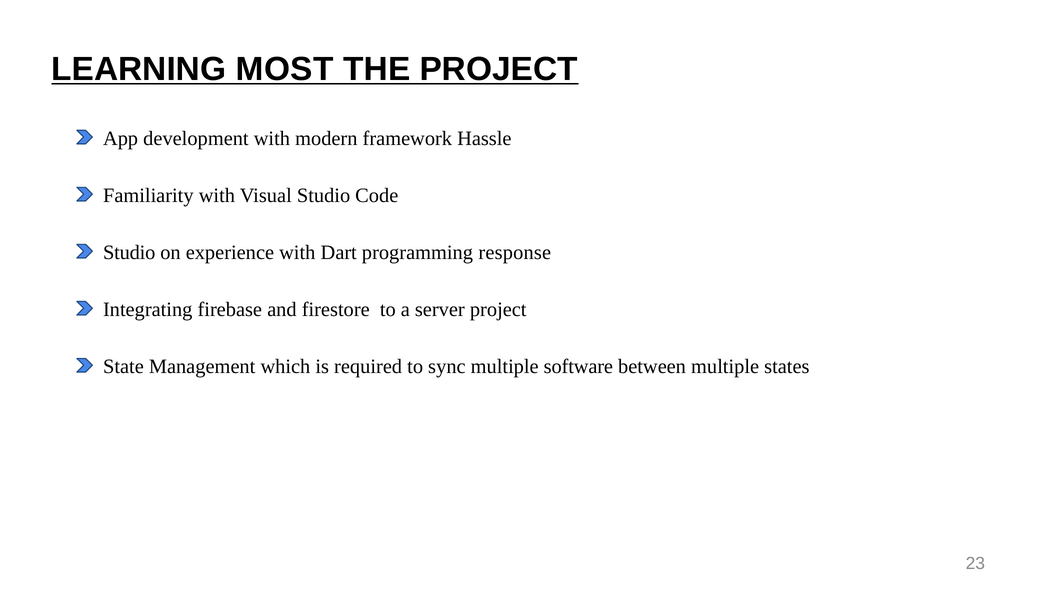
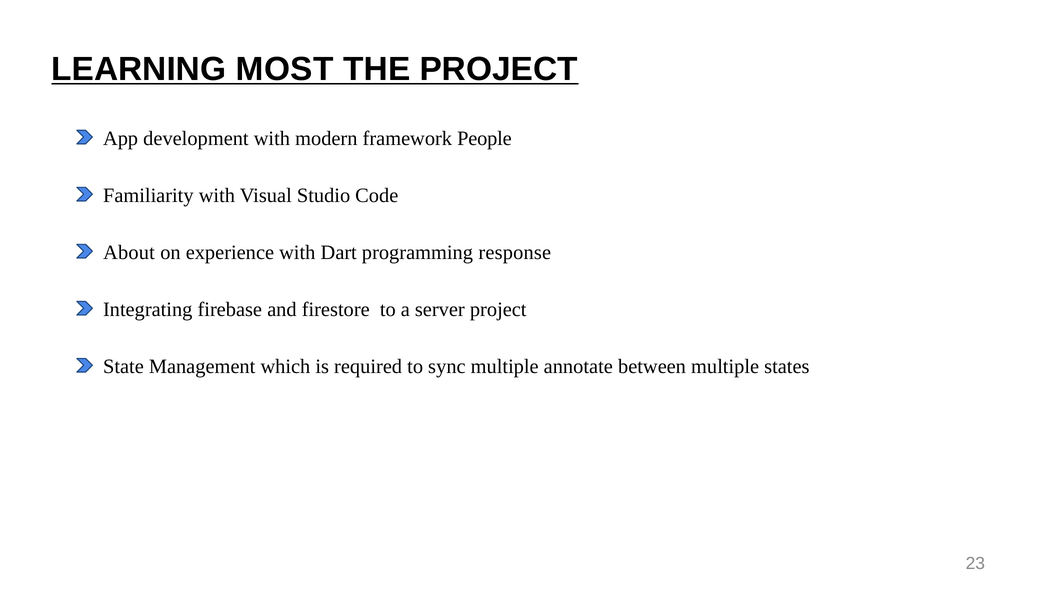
Hassle: Hassle -> People
Studio at (129, 252): Studio -> About
software: software -> annotate
